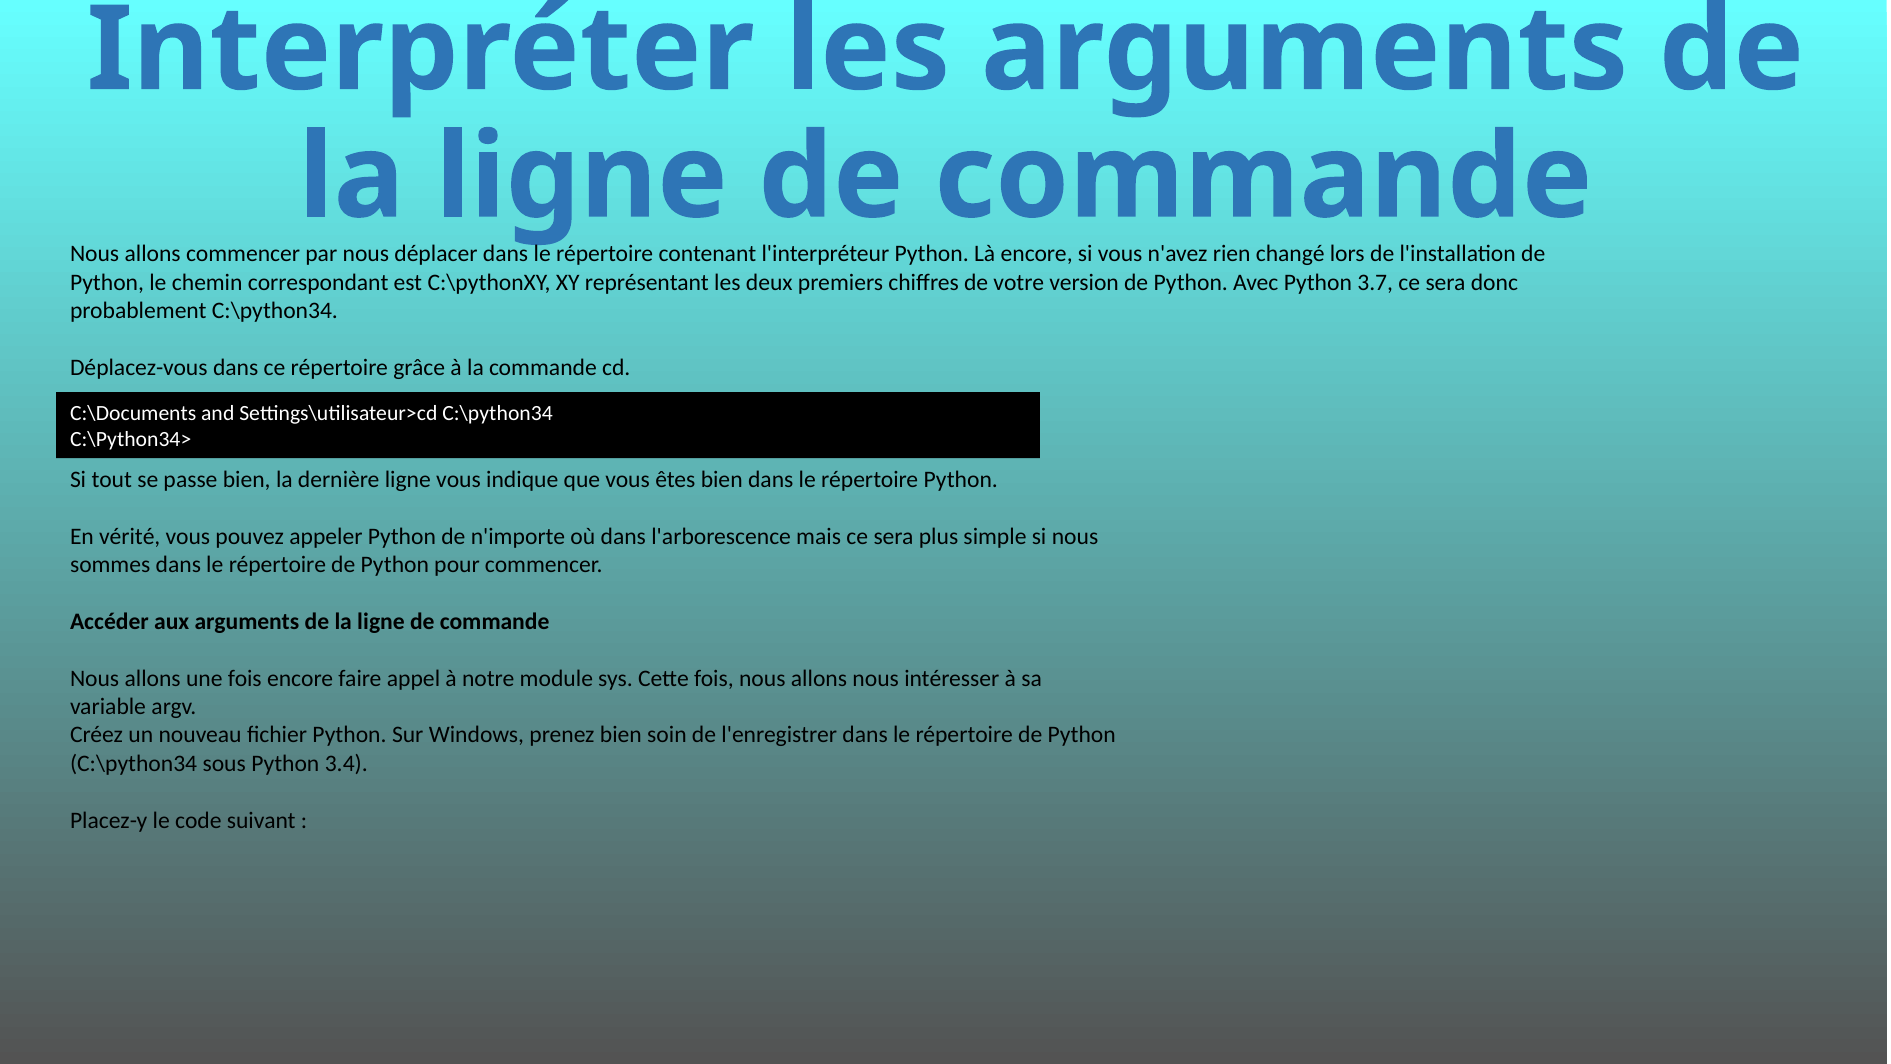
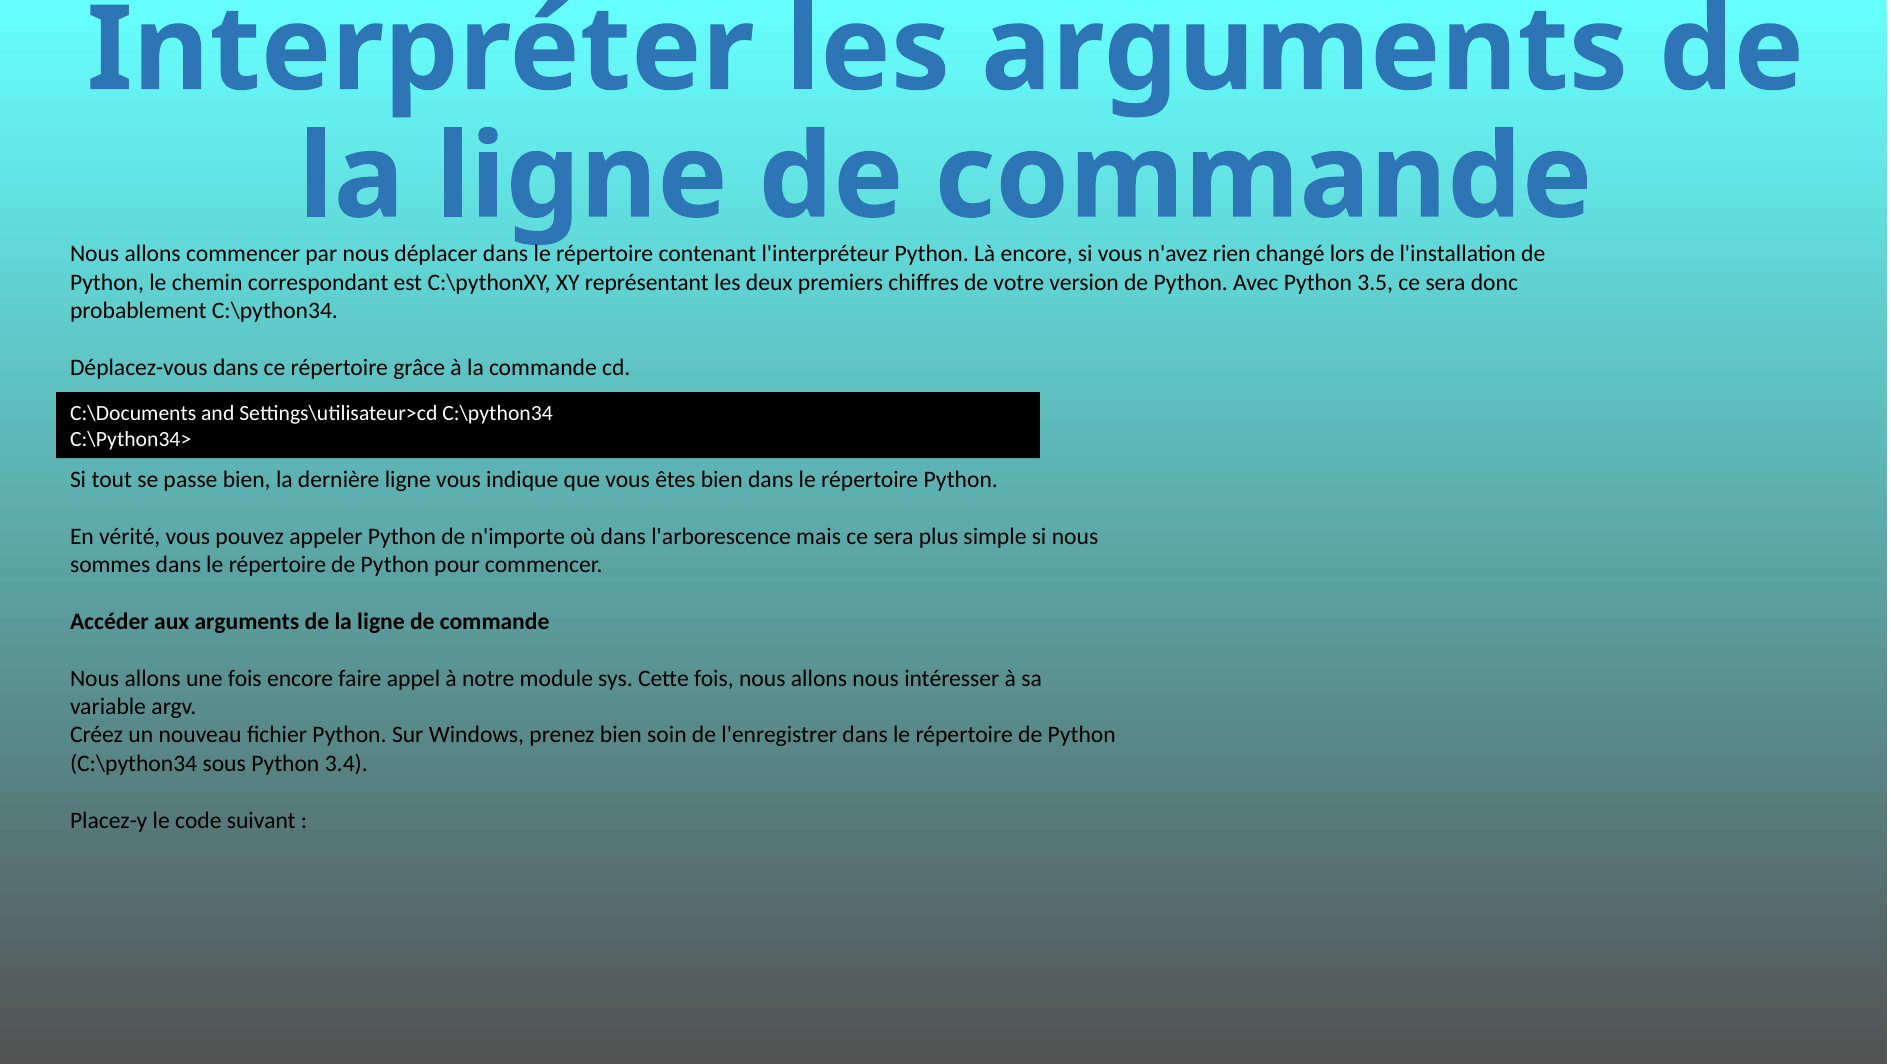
3.7: 3.7 -> 3.5
